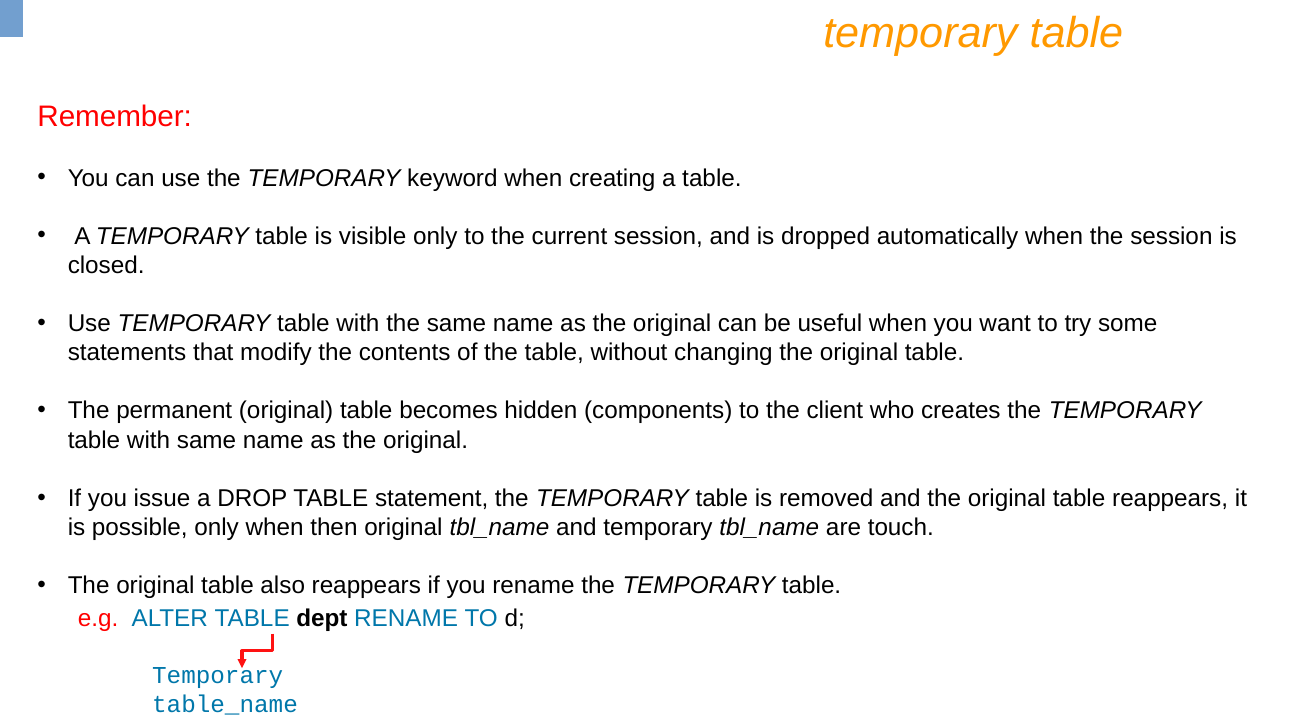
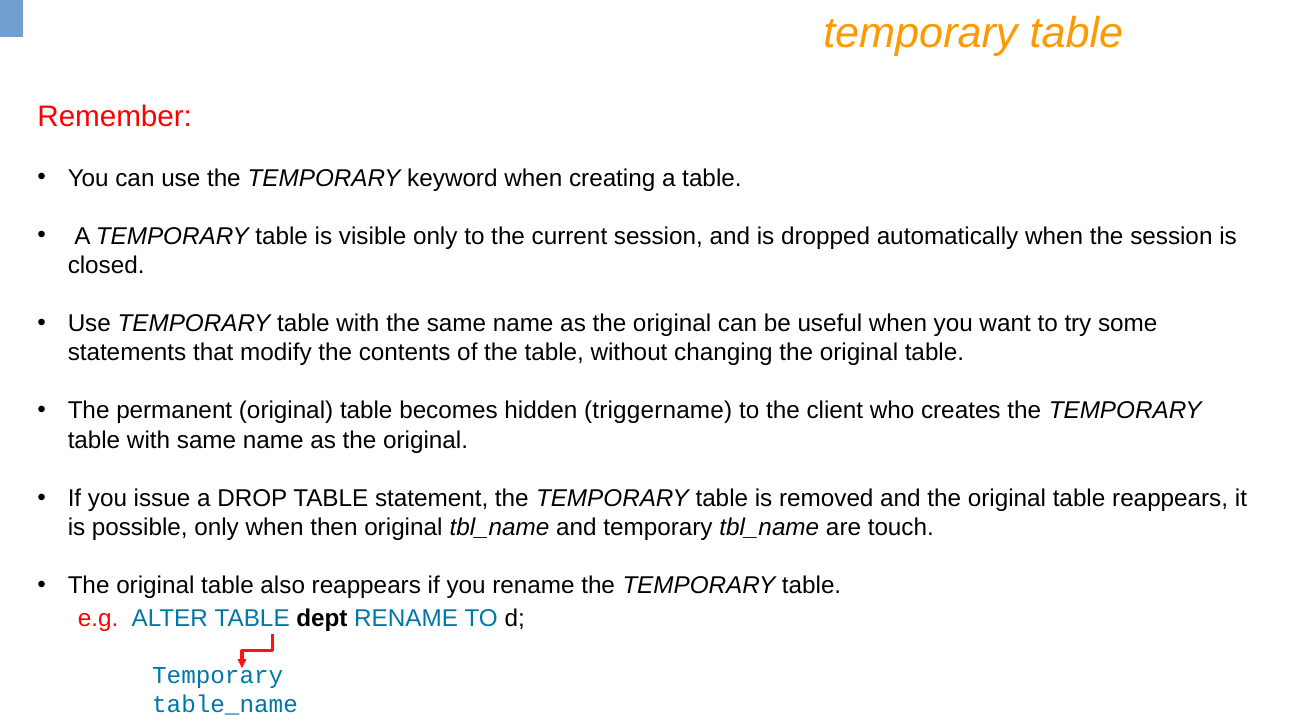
components: components -> triggername
